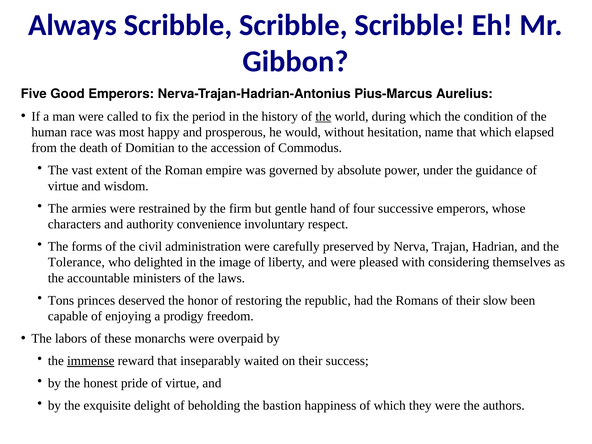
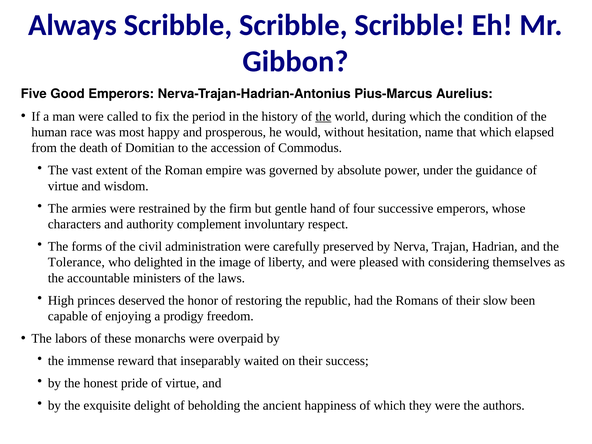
convenience: convenience -> complement
Tons: Tons -> High
immense underline: present -> none
bastion: bastion -> ancient
